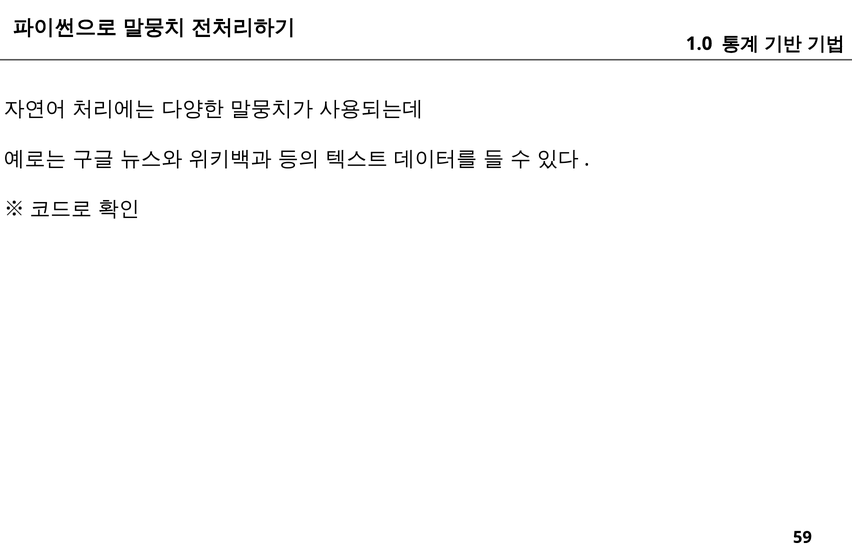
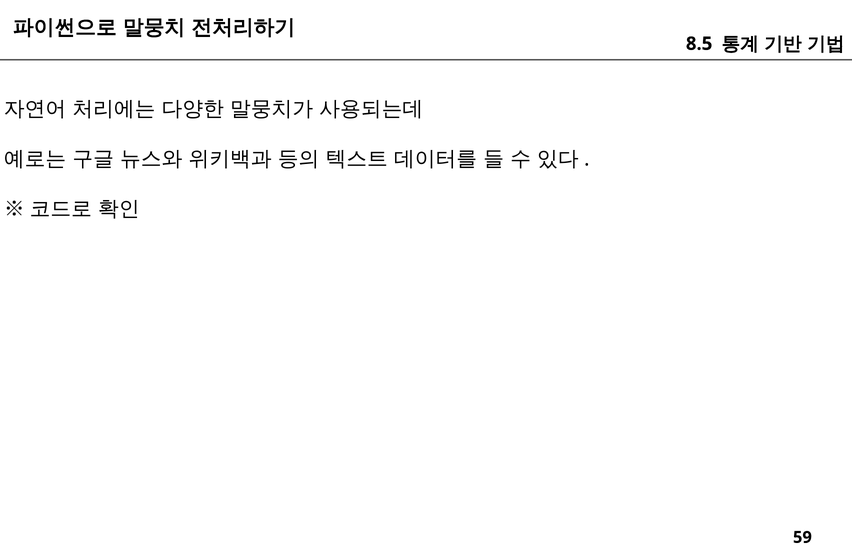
1.0: 1.0 -> 8.5
